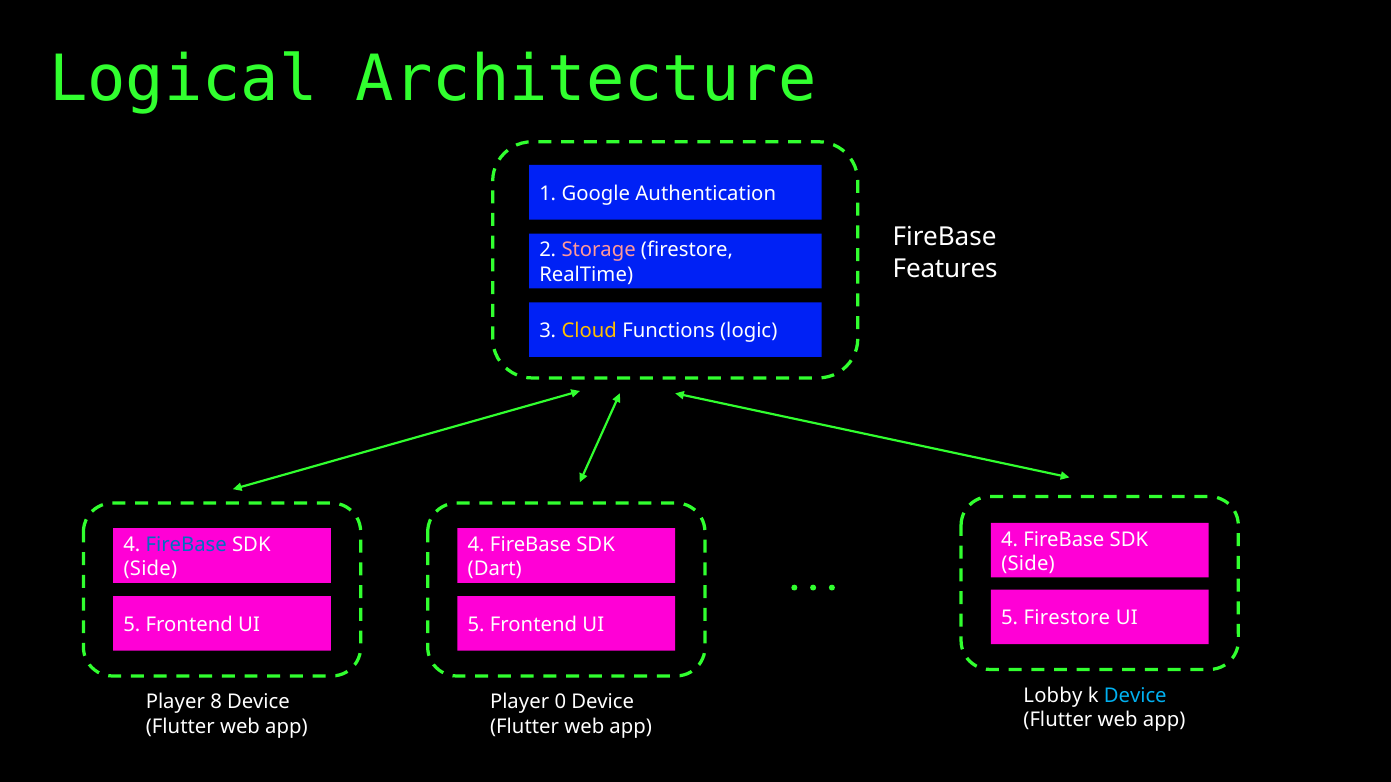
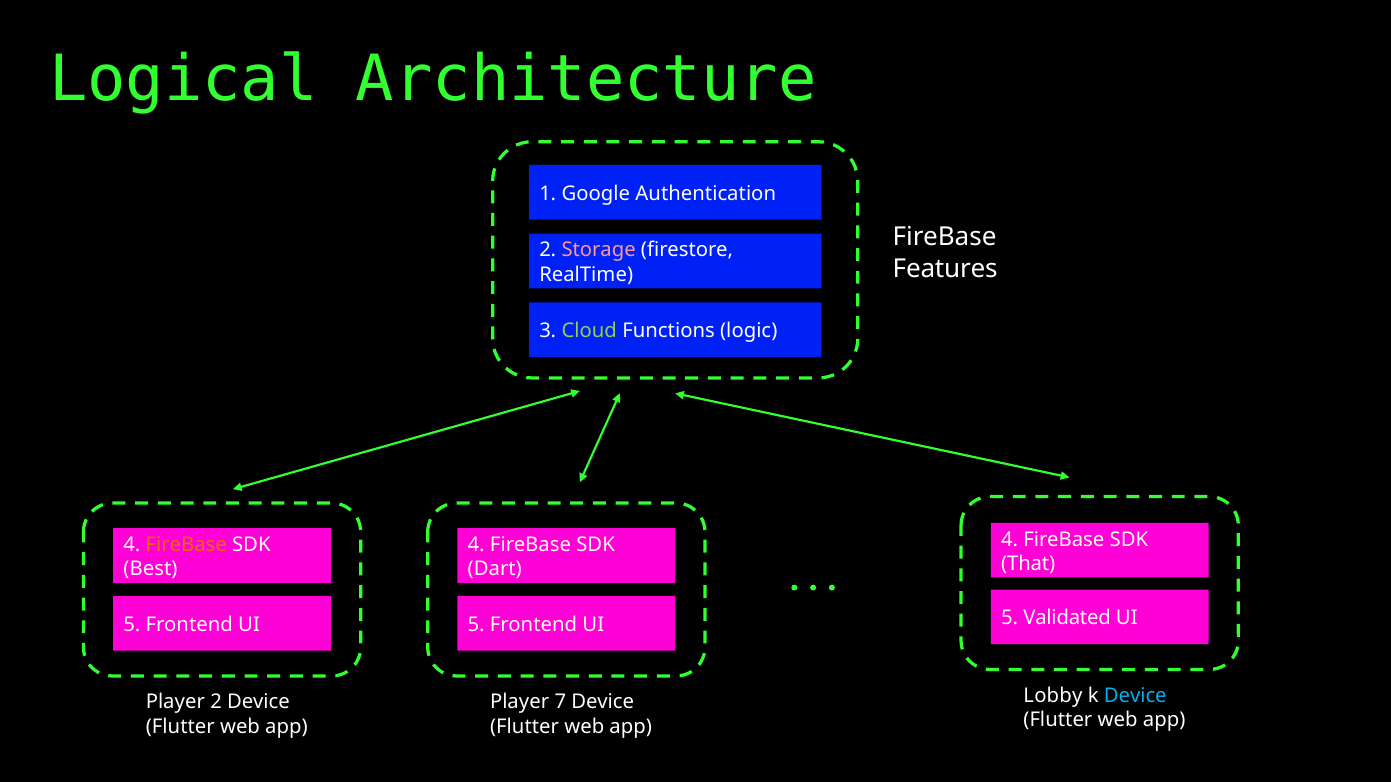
Cloud colour: yellow -> light green
FireBase at (186, 545) colour: blue -> orange
Side at (1028, 564): Side -> That
Side at (150, 570): Side -> Best
5 Firestore: Firestore -> Validated
Player 8: 8 -> 2
0: 0 -> 7
